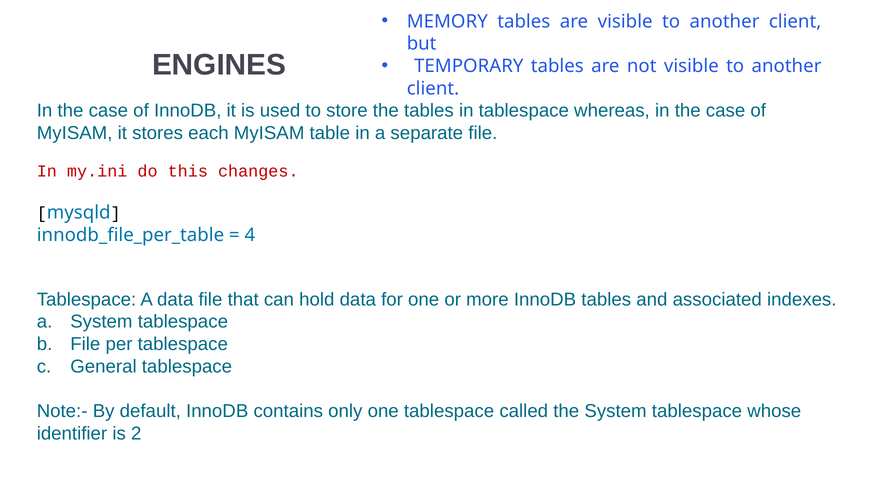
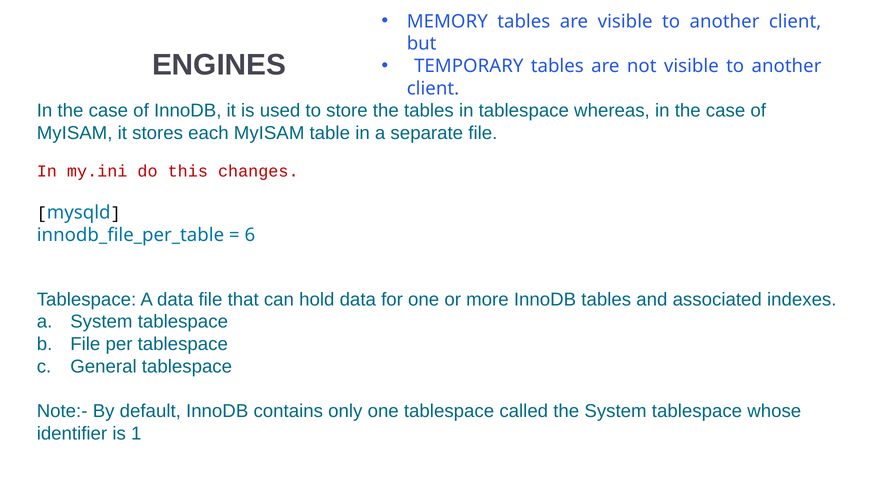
4: 4 -> 6
2: 2 -> 1
